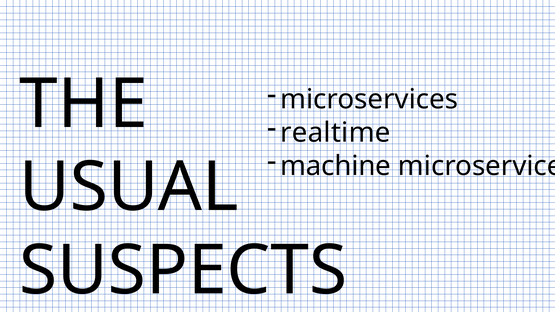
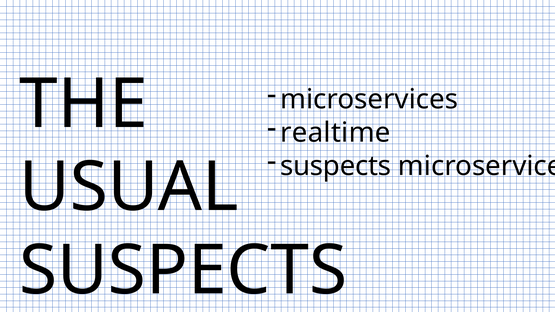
machine at (336, 166): machine -> suspects
